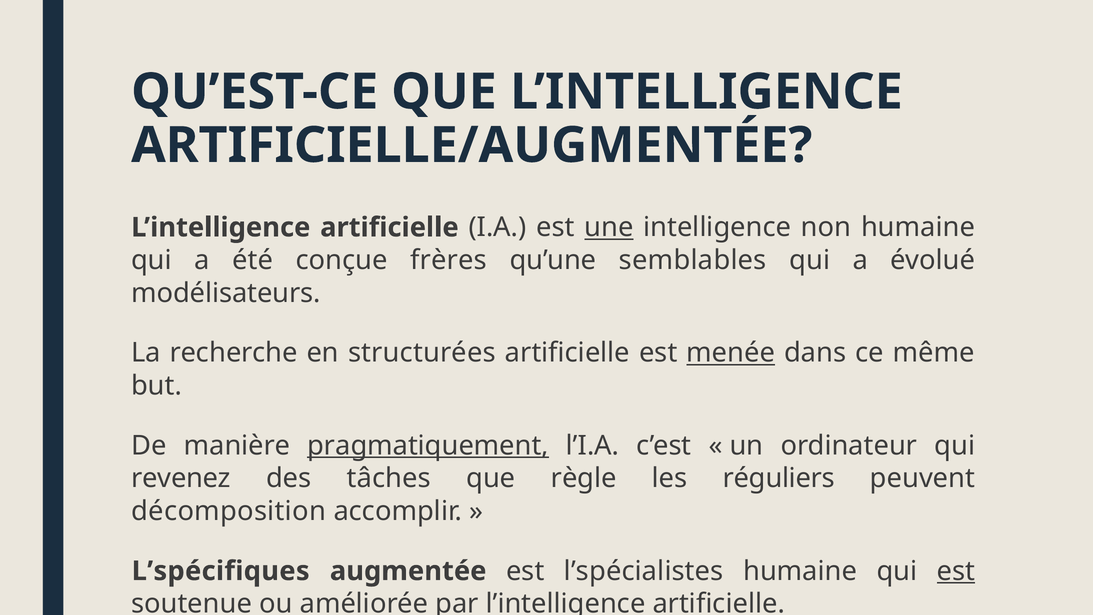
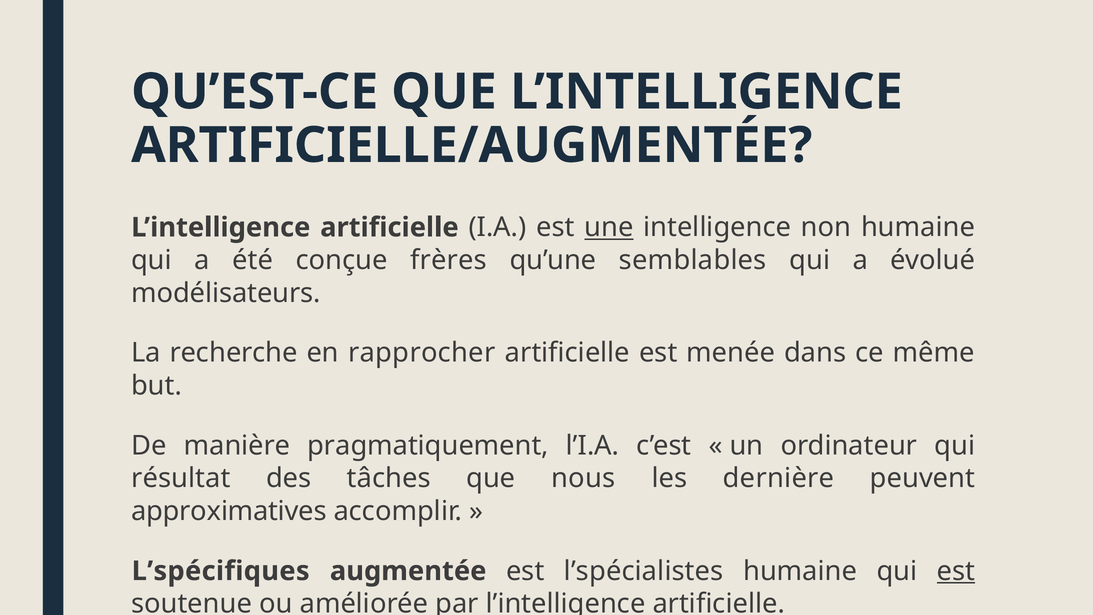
structurées: structurées -> rapprocher
menée underline: present -> none
pragmatiquement underline: present -> none
revenez: revenez -> résultat
règle: règle -> nous
réguliers: réguliers -> dernière
décomposition: décomposition -> approximatives
